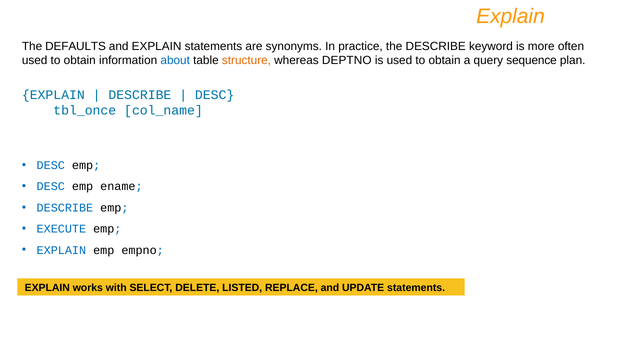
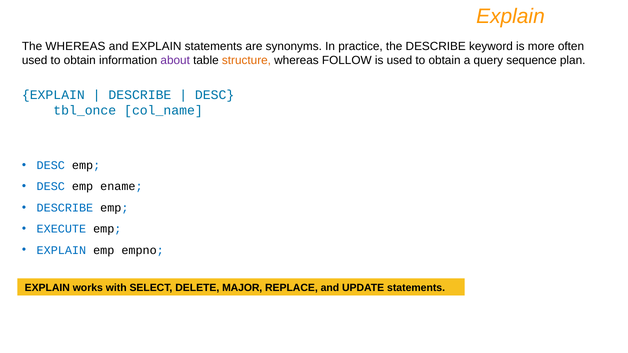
The DEFAULTS: DEFAULTS -> WHEREAS
about colour: blue -> purple
DEPTNO: DEPTNO -> FOLLOW
LISTED: LISTED -> MAJOR
